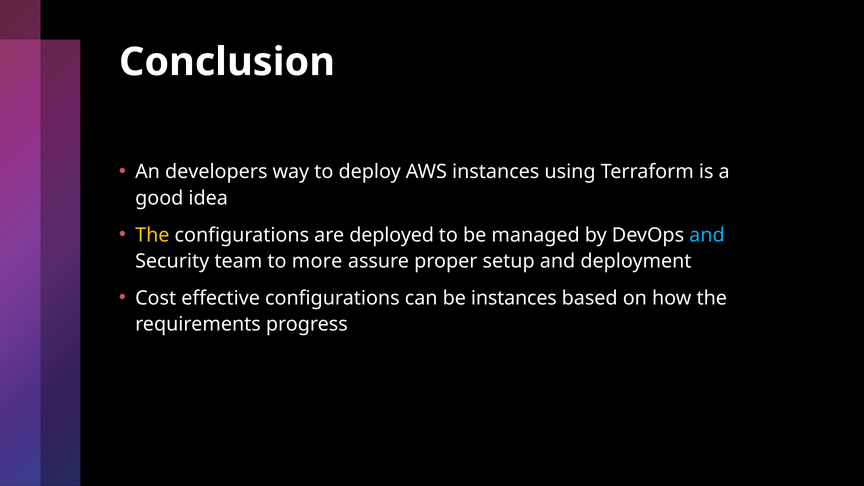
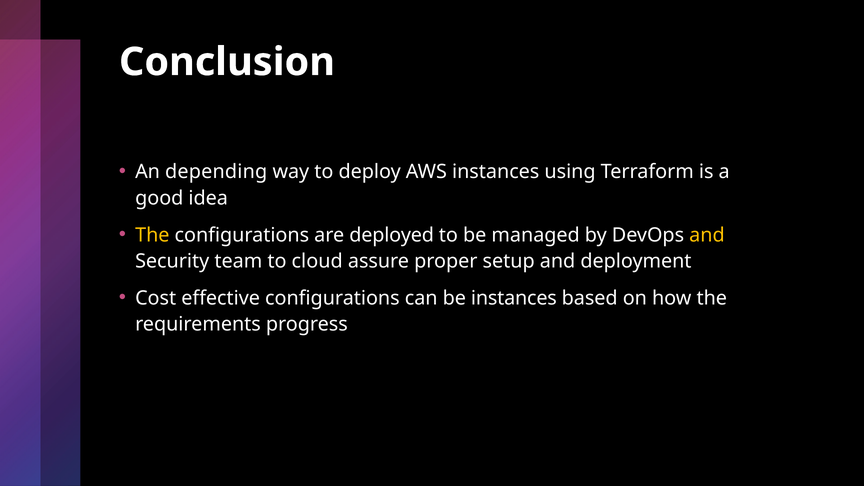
developers: developers -> depending
and at (707, 235) colour: light blue -> yellow
more: more -> cloud
